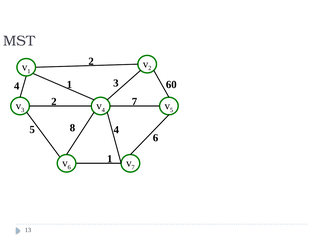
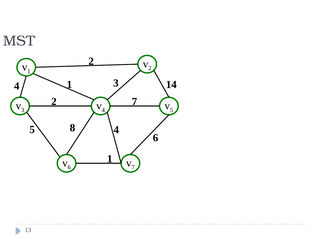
60: 60 -> 14
